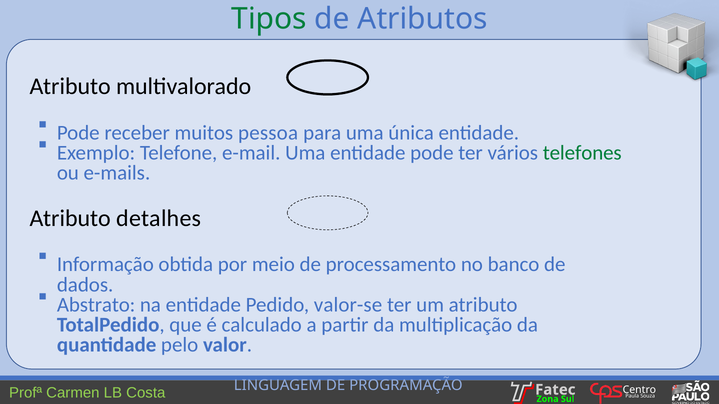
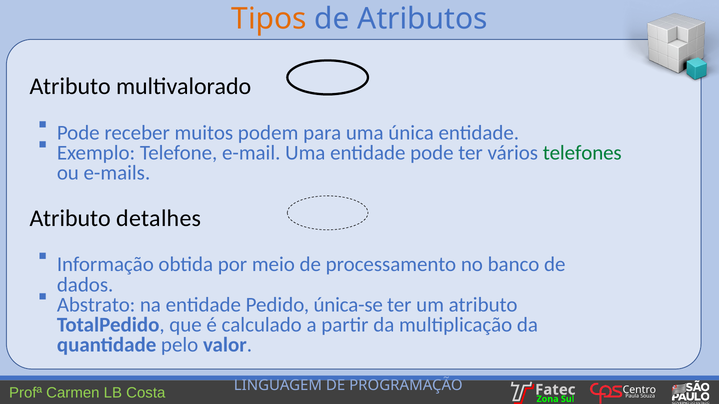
Tipos colour: green -> orange
pessoa: pessoa -> podem
valor-se: valor-se -> única-se
